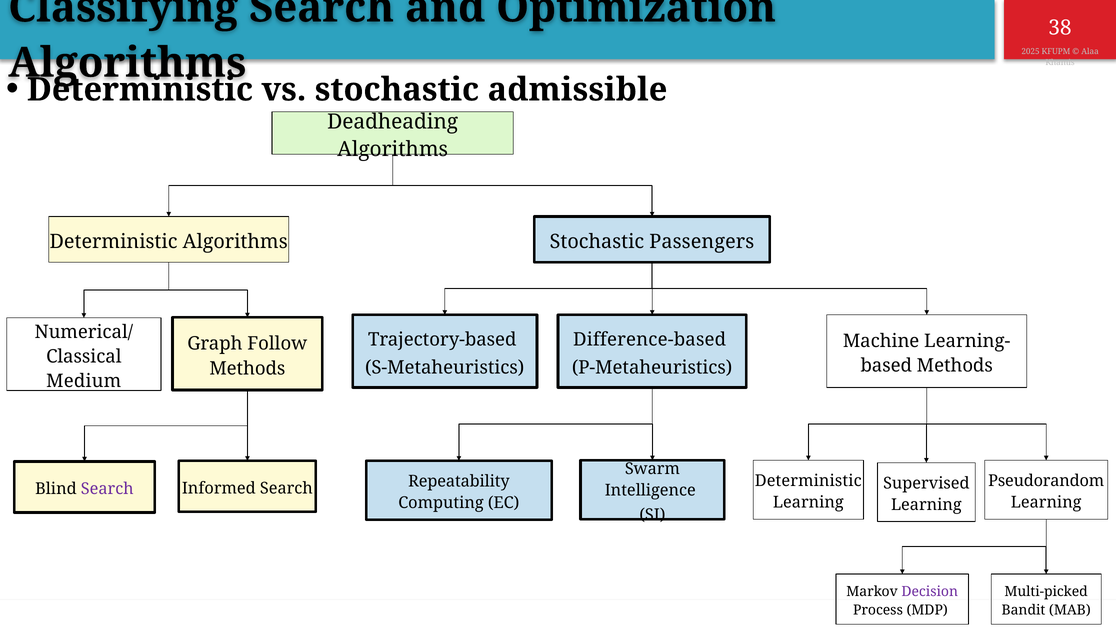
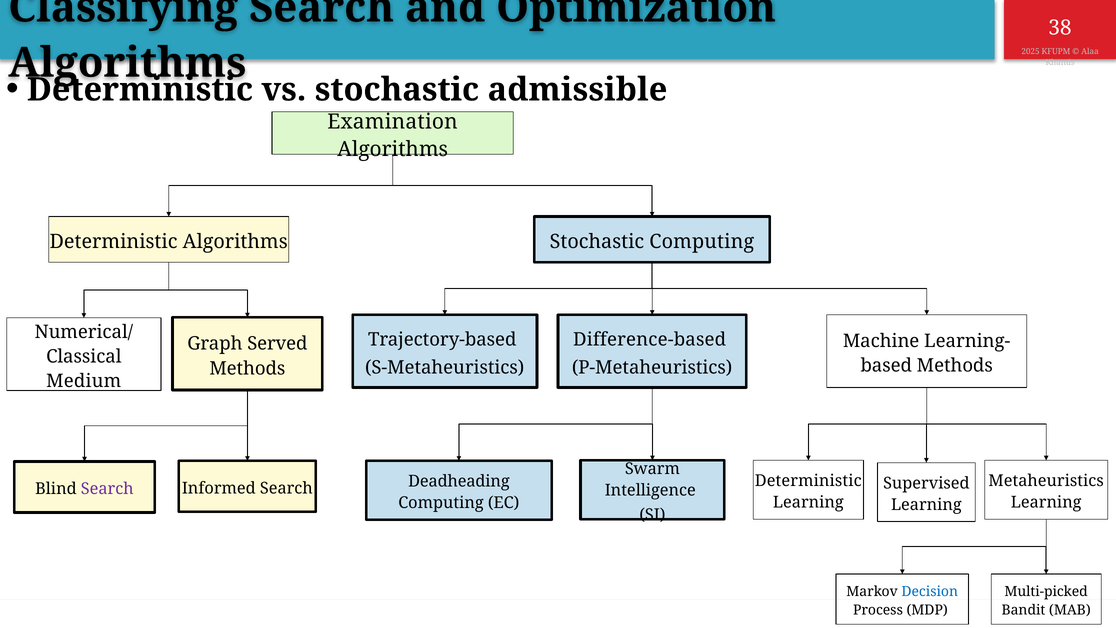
Deadheading: Deadheading -> Examination
Stochastic Passengers: Passengers -> Computing
Follow: Follow -> Served
Pseudorandom: Pseudorandom -> Metaheuristics
Repeatability: Repeatability -> Deadheading
Decision colour: purple -> blue
